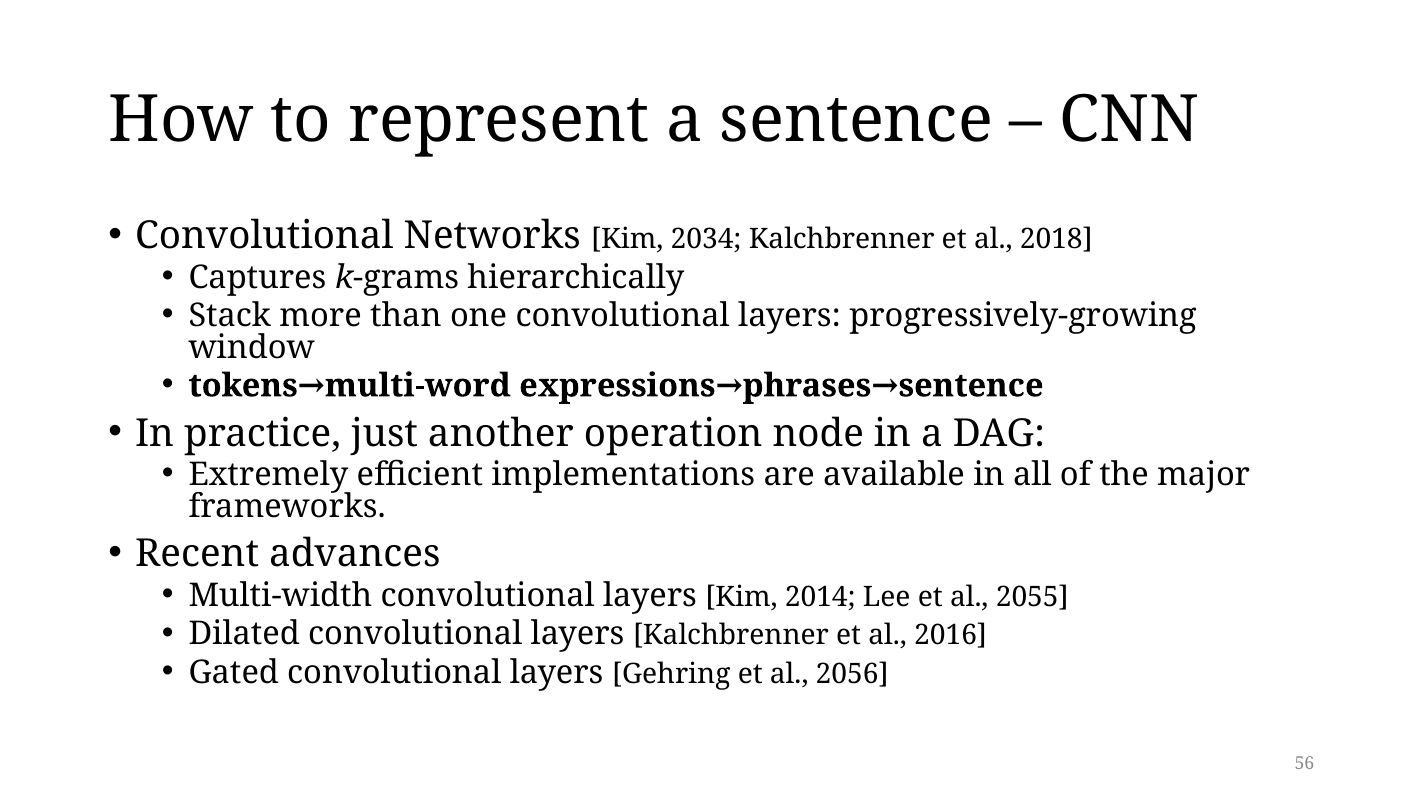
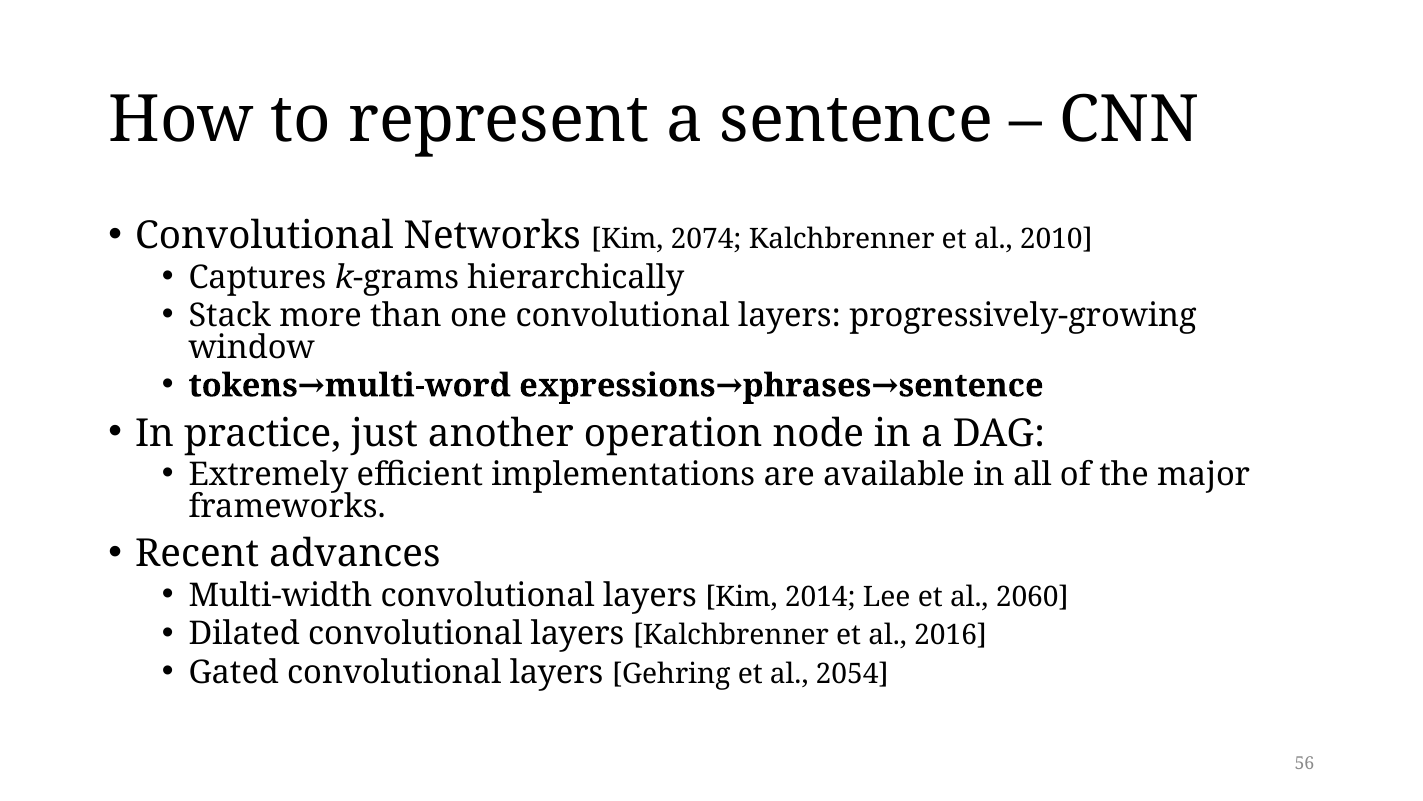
2034: 2034 -> 2074
2018: 2018 -> 2010
2055: 2055 -> 2060
2056: 2056 -> 2054
